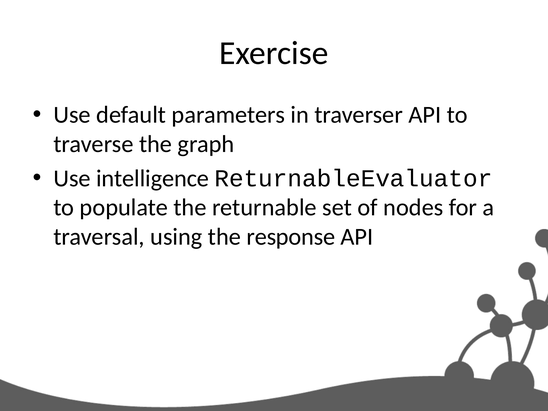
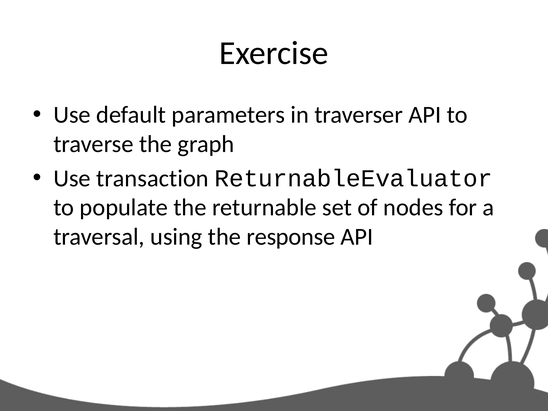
intelligence: intelligence -> transaction
